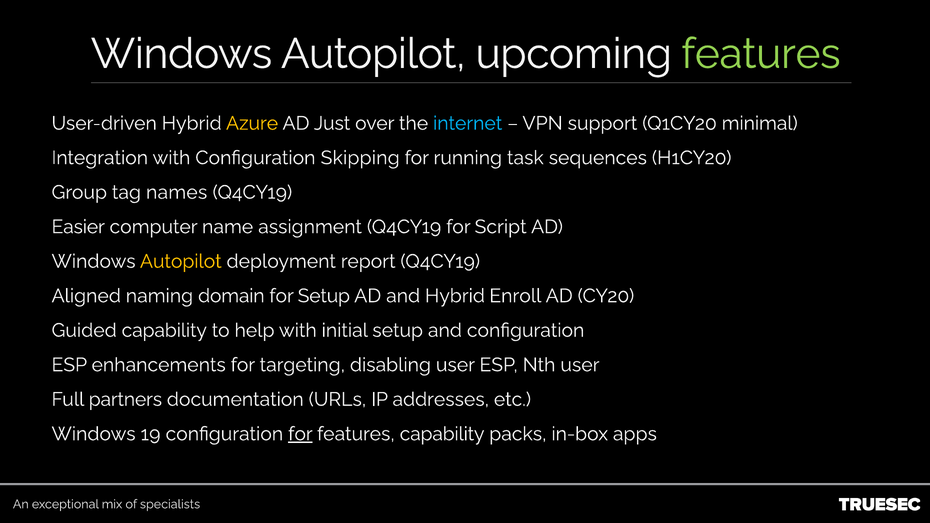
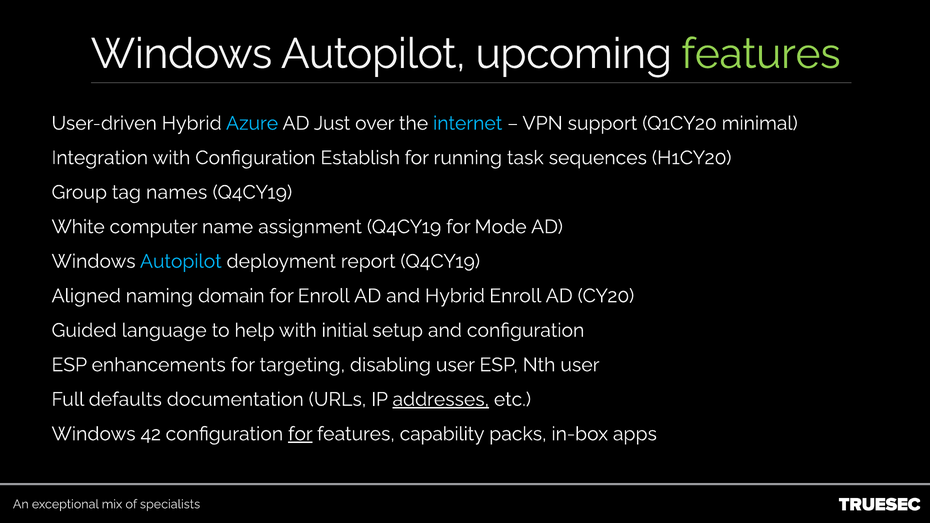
Azure colour: yellow -> light blue
Skipping: Skipping -> Establish
Easier: Easier -> White
Script: Script -> Mode
Autopilot at (181, 261) colour: yellow -> light blue
for Setup: Setup -> Enroll
Guided capability: capability -> language
partners: partners -> defaults
addresses underline: none -> present
19: 19 -> 42
